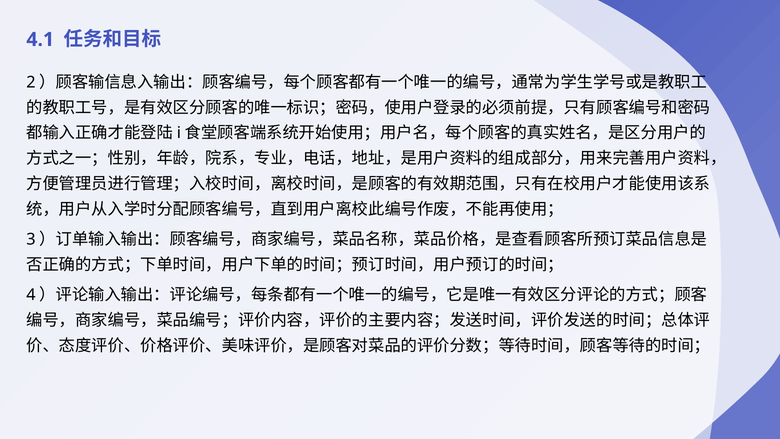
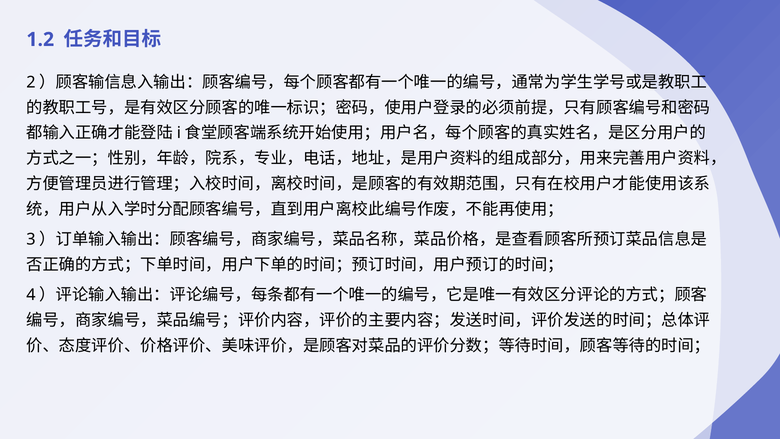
4.1: 4.1 -> 1.2
